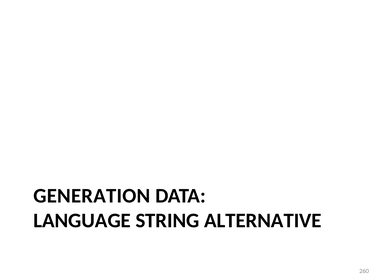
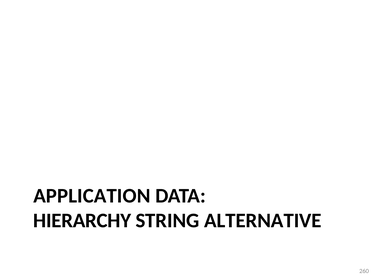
GENERATION: GENERATION -> APPLICATION
LANGUAGE: LANGUAGE -> HIERARCHY
